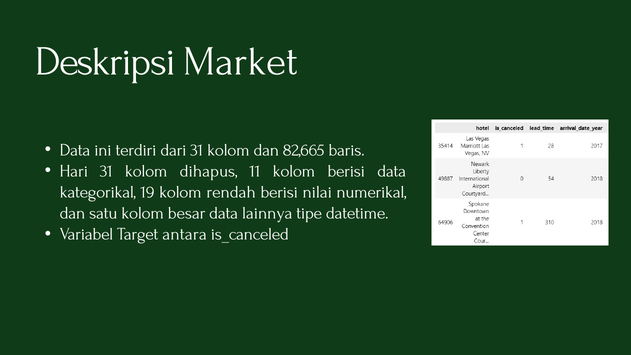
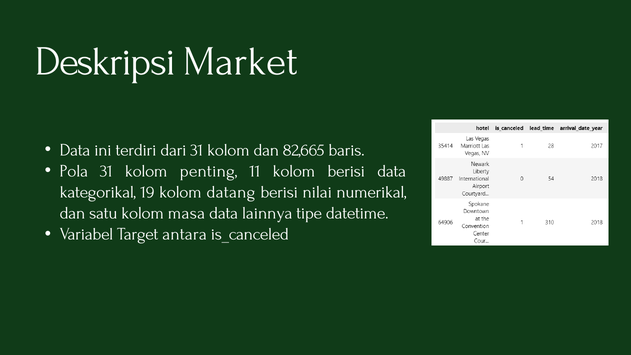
Hari: Hari -> Pola
dihapus: dihapus -> penting
rendah: rendah -> datang
besar: besar -> masa
